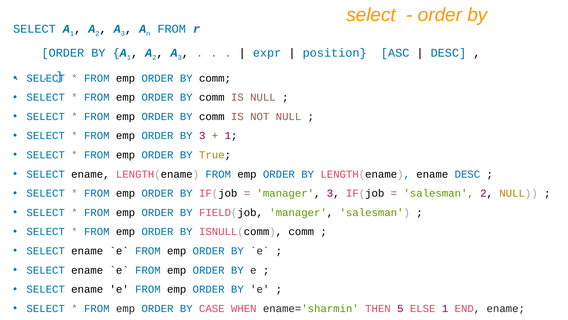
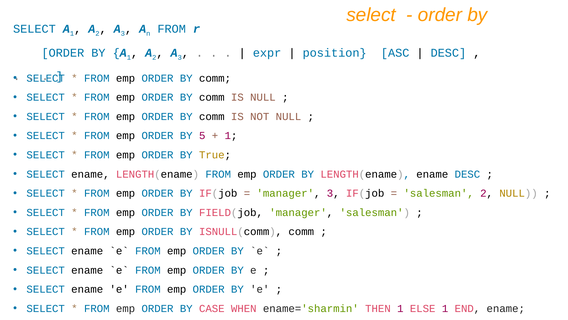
BY 3: 3 -> 5
THEN 5: 5 -> 1
